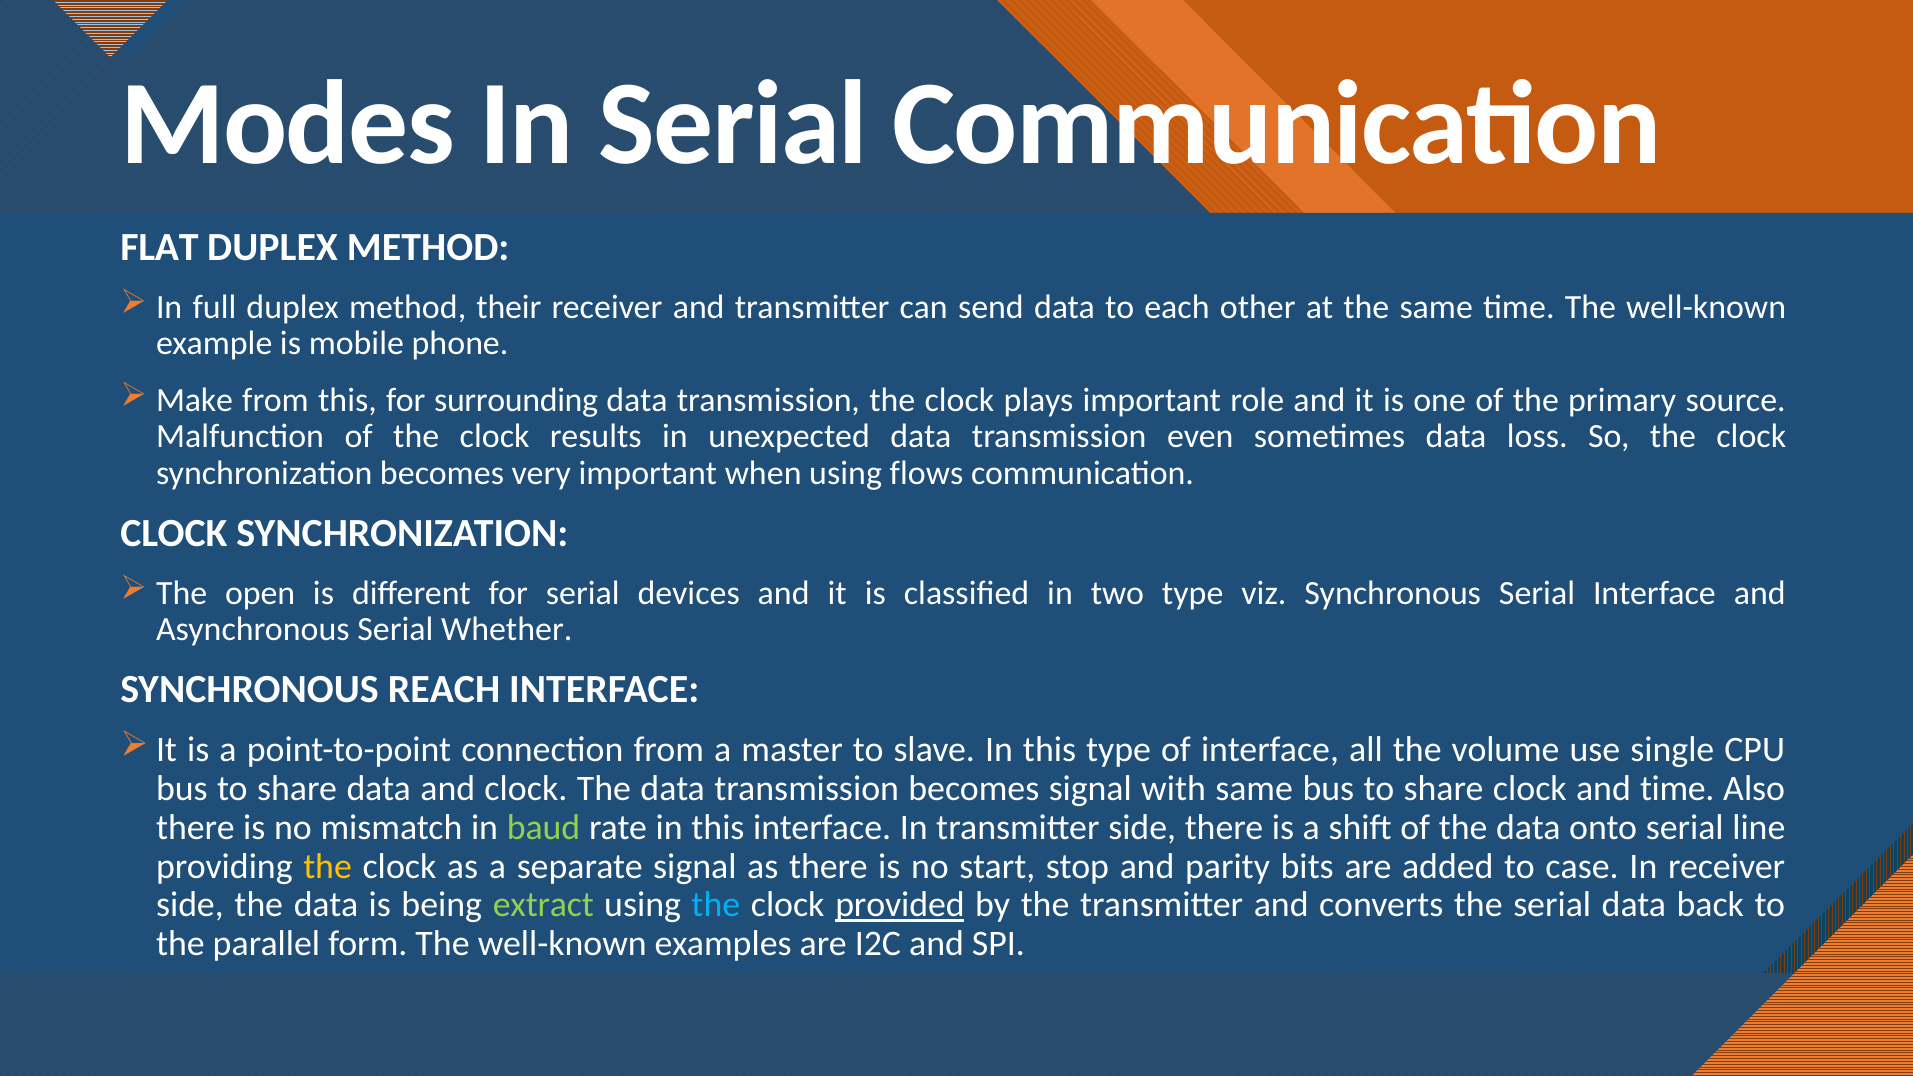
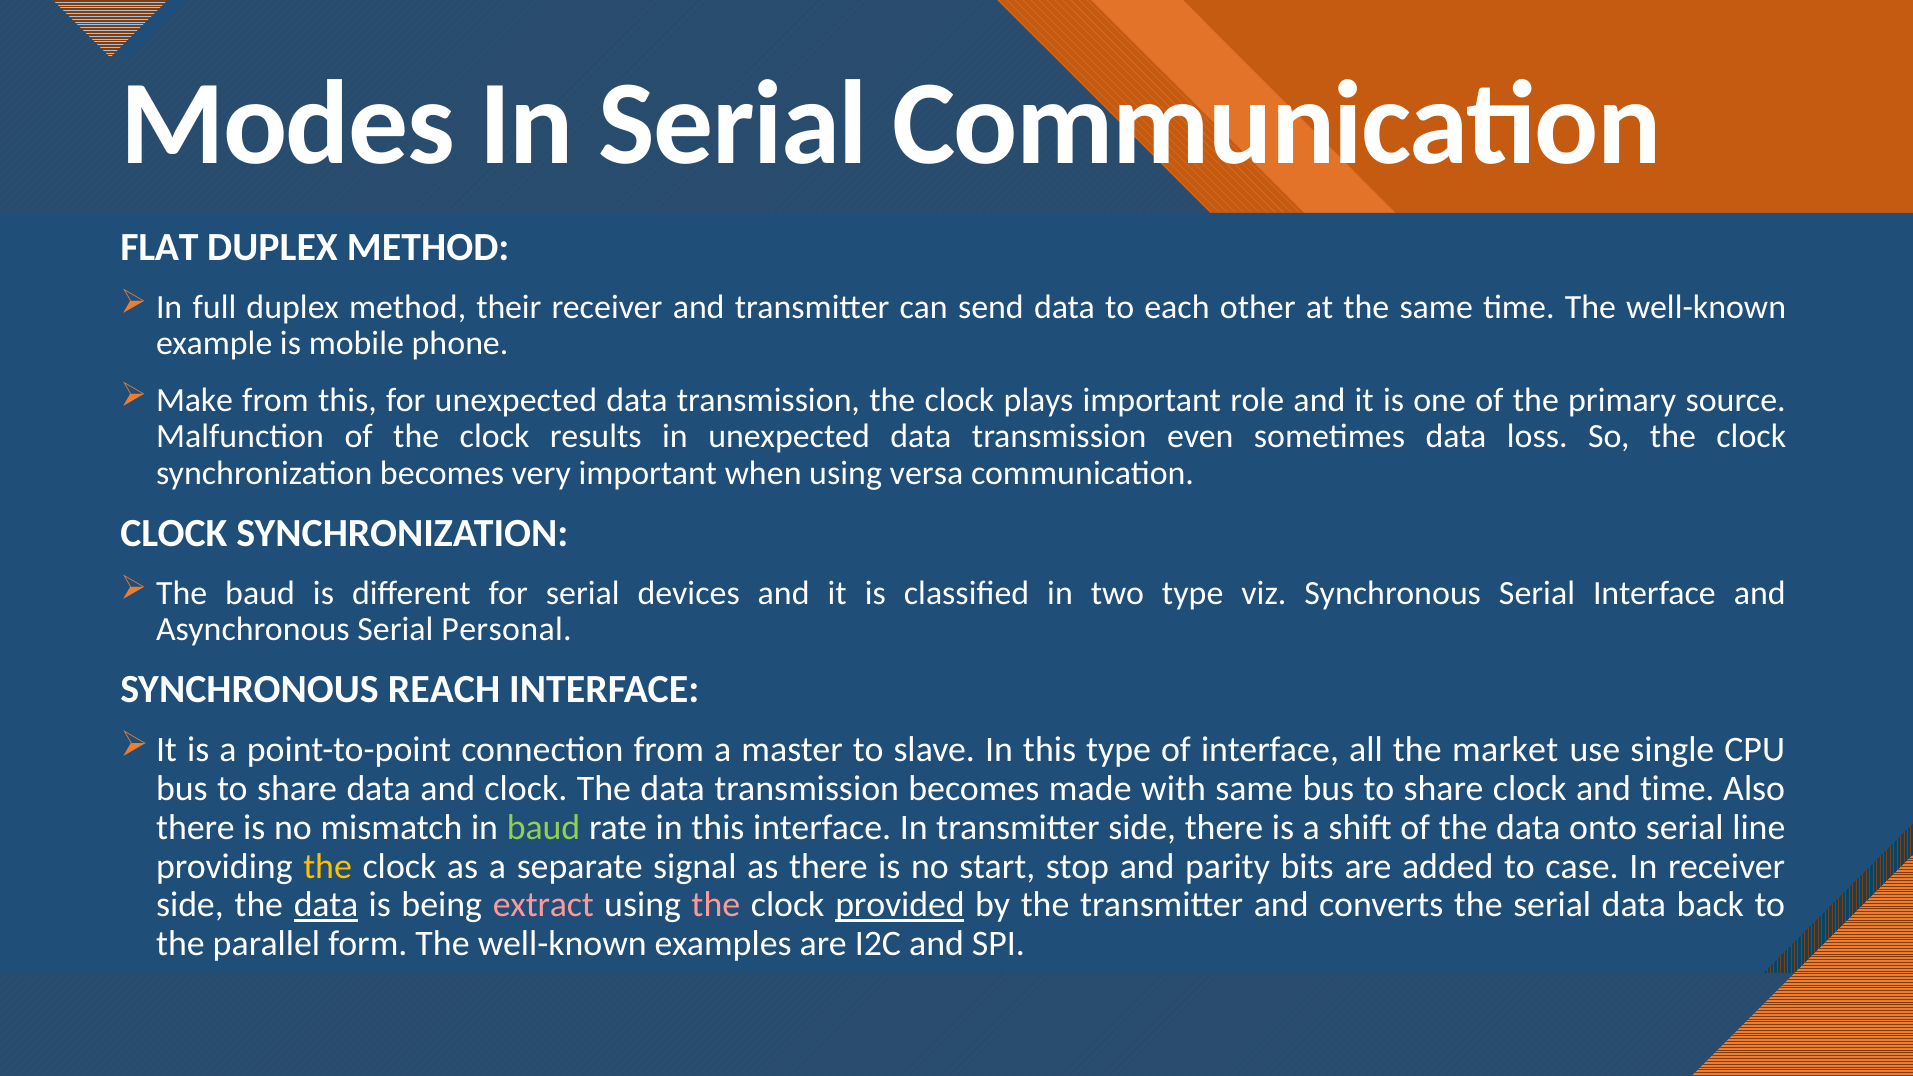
for surrounding: surrounding -> unexpected
flows: flows -> versa
The open: open -> baud
Whether: Whether -> Personal
volume: volume -> market
becomes signal: signal -> made
data at (326, 905) underline: none -> present
extract colour: light green -> pink
the at (716, 905) colour: light blue -> pink
